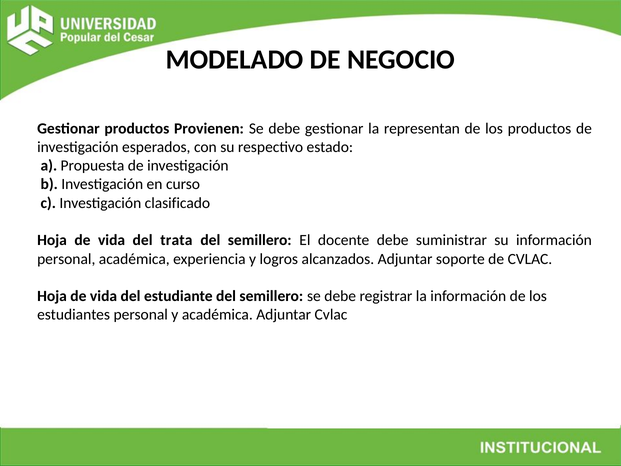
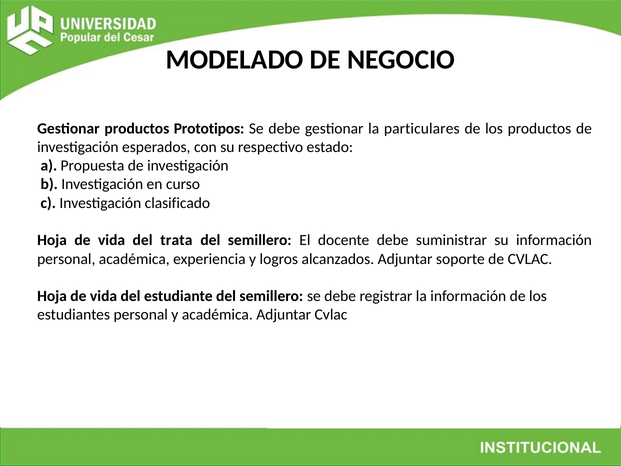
Provienen: Provienen -> Prototipos
representan: representan -> particulares
